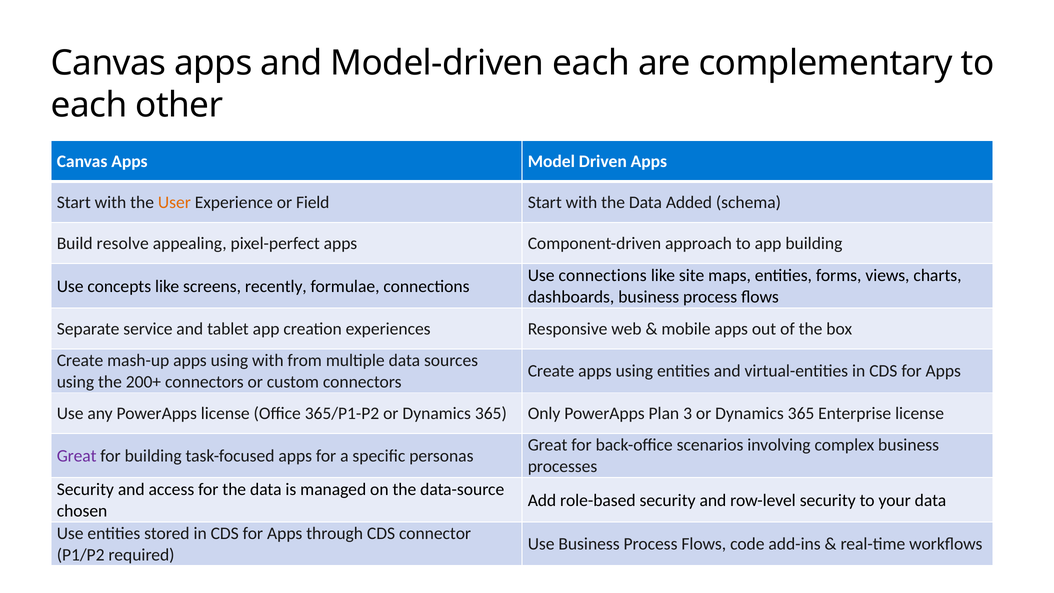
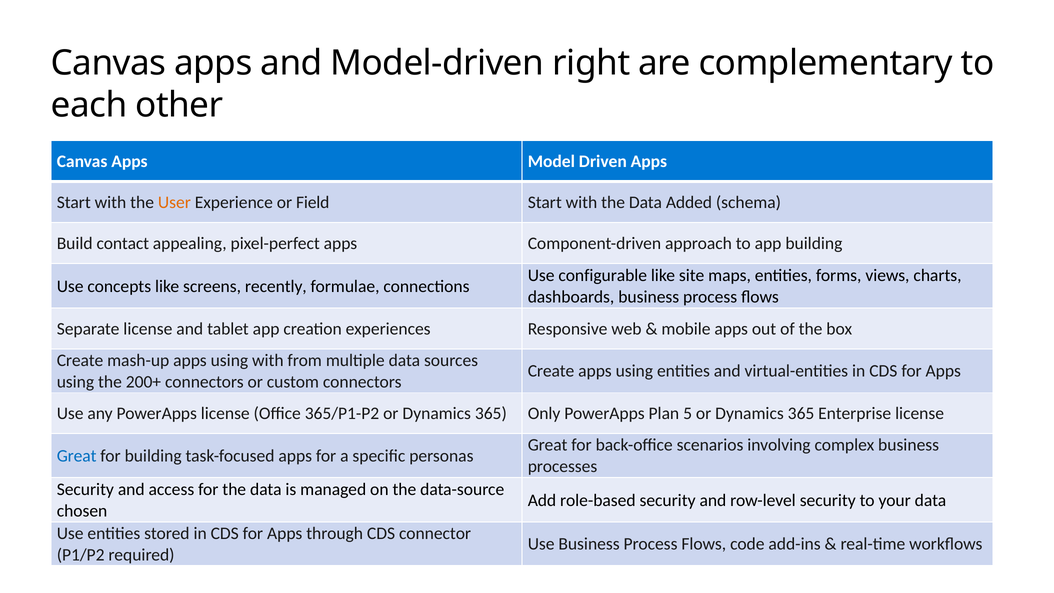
Model-driven each: each -> right
resolve: resolve -> contact
Use connections: connections -> configurable
Separate service: service -> license
3: 3 -> 5
Great at (77, 456) colour: purple -> blue
